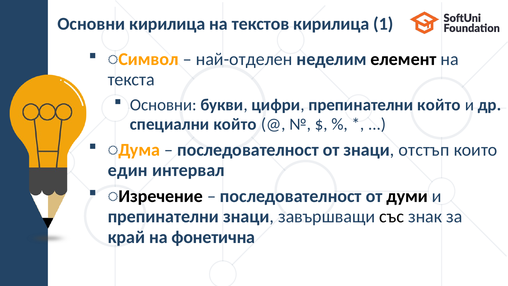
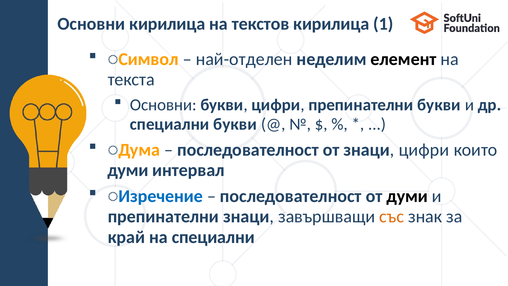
препинателни който: който -> букви
специални който: който -> букви
знаци отстъп: отстъп -> цифри
един at (128, 170): един -> думи
Изречение colour: black -> blue
със colour: black -> orange
на фонетична: фонетична -> специални
